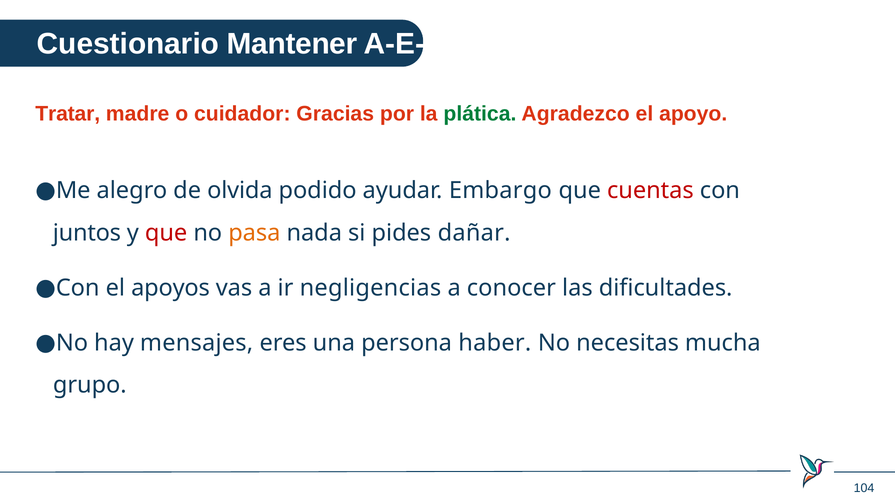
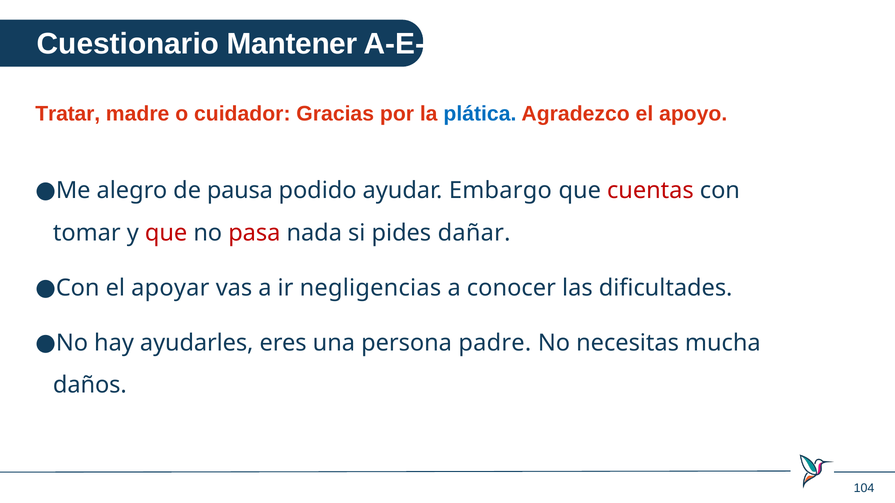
plática colour: green -> blue
olvida: olvida -> pausa
juntos: juntos -> tomar
pasa colour: orange -> red
apoyos: apoyos -> apoyar
mensajes: mensajes -> ayudarles
haber: haber -> padre
grupo: grupo -> daños
